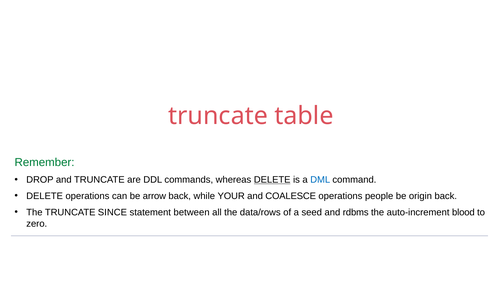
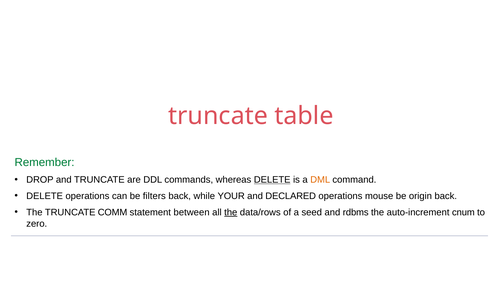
DML colour: blue -> orange
arrow: arrow -> filters
COALESCE: COALESCE -> DECLARED
people: people -> mouse
SINCE: SINCE -> COMM
the at (231, 213) underline: none -> present
blood: blood -> cnum
